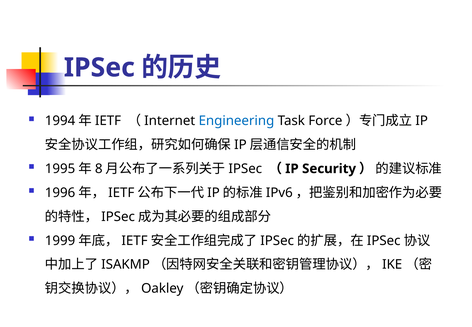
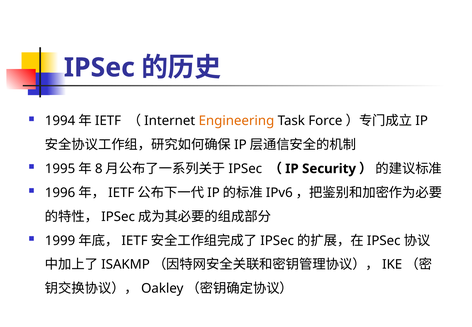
Engineering colour: blue -> orange
